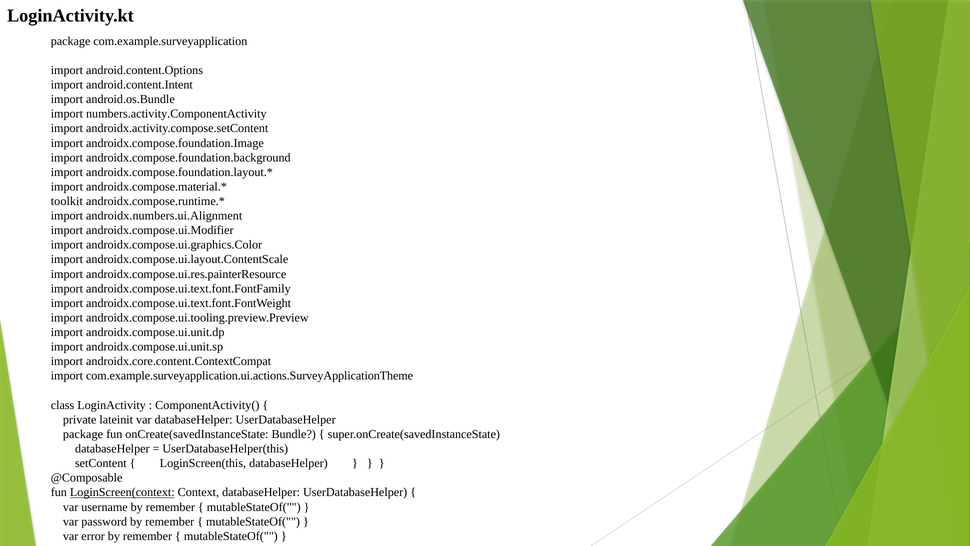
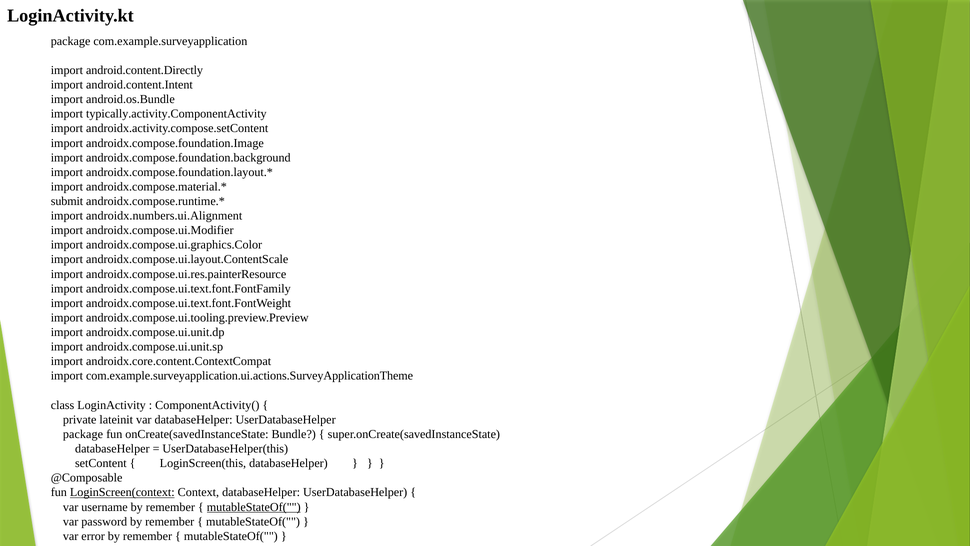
android.content.Options: android.content.Options -> android.content.Directly
numbers.activity.ComponentActivity: numbers.activity.ComponentActivity -> typically.activity.ComponentActivity
toolkit: toolkit -> submit
mutableStateOf( at (254, 507) underline: none -> present
